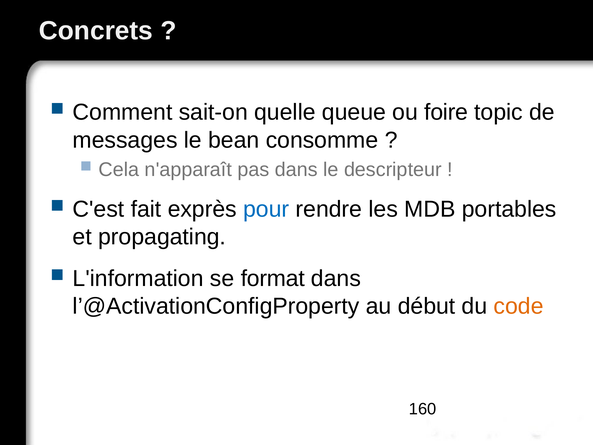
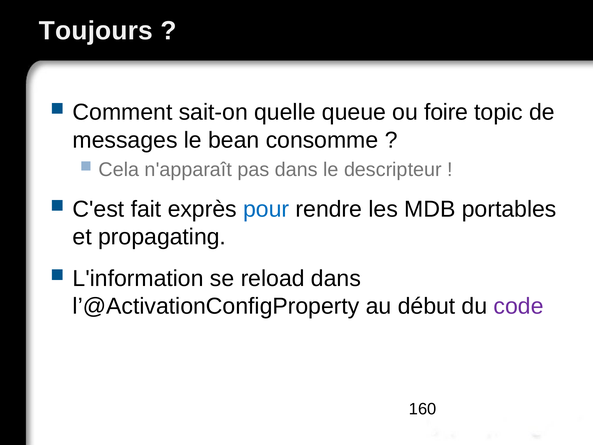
Concrets: Concrets -> Toujours
format: format -> reload
code colour: orange -> purple
